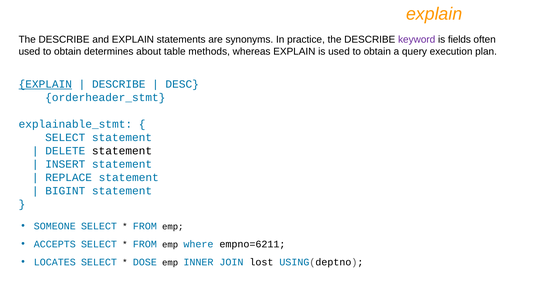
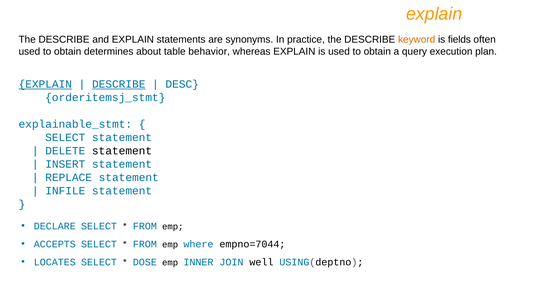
keyword colour: purple -> orange
methods: methods -> behavior
DESCRIBE at (119, 84) underline: none -> present
orderheader_stmt: orderheader_stmt -> orderitemsj_stmt
BIGINT: BIGINT -> INFILE
SOMEONE: SOMEONE -> DECLARE
empno=6211: empno=6211 -> empno=7044
lost: lost -> well
